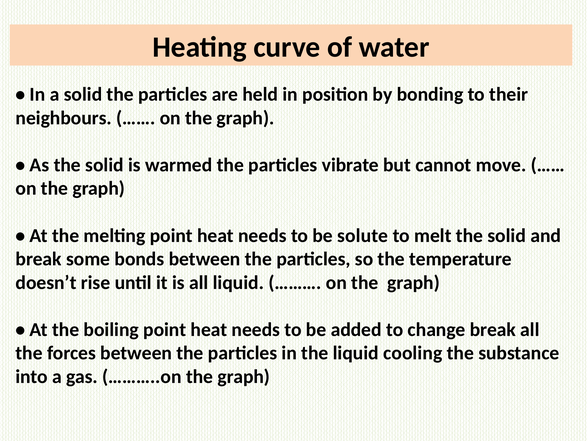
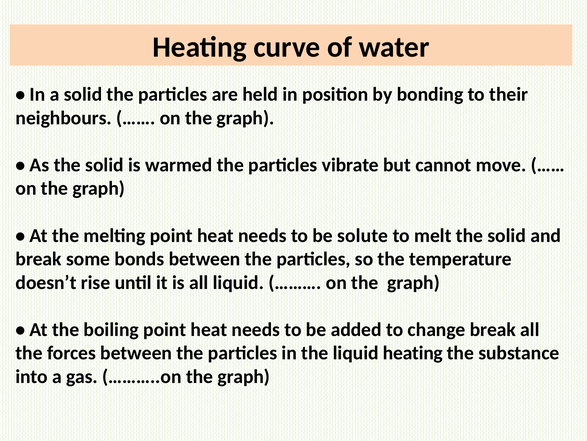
liquid cooling: cooling -> heating
